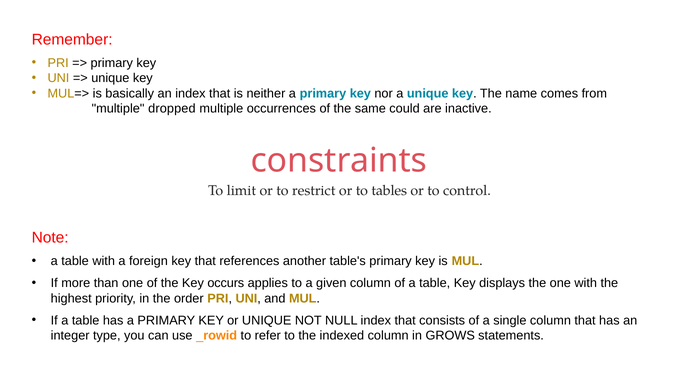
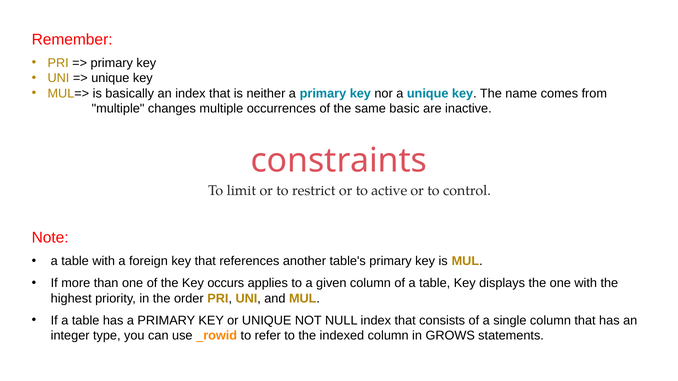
dropped: dropped -> changes
could: could -> basic
tables: tables -> active
